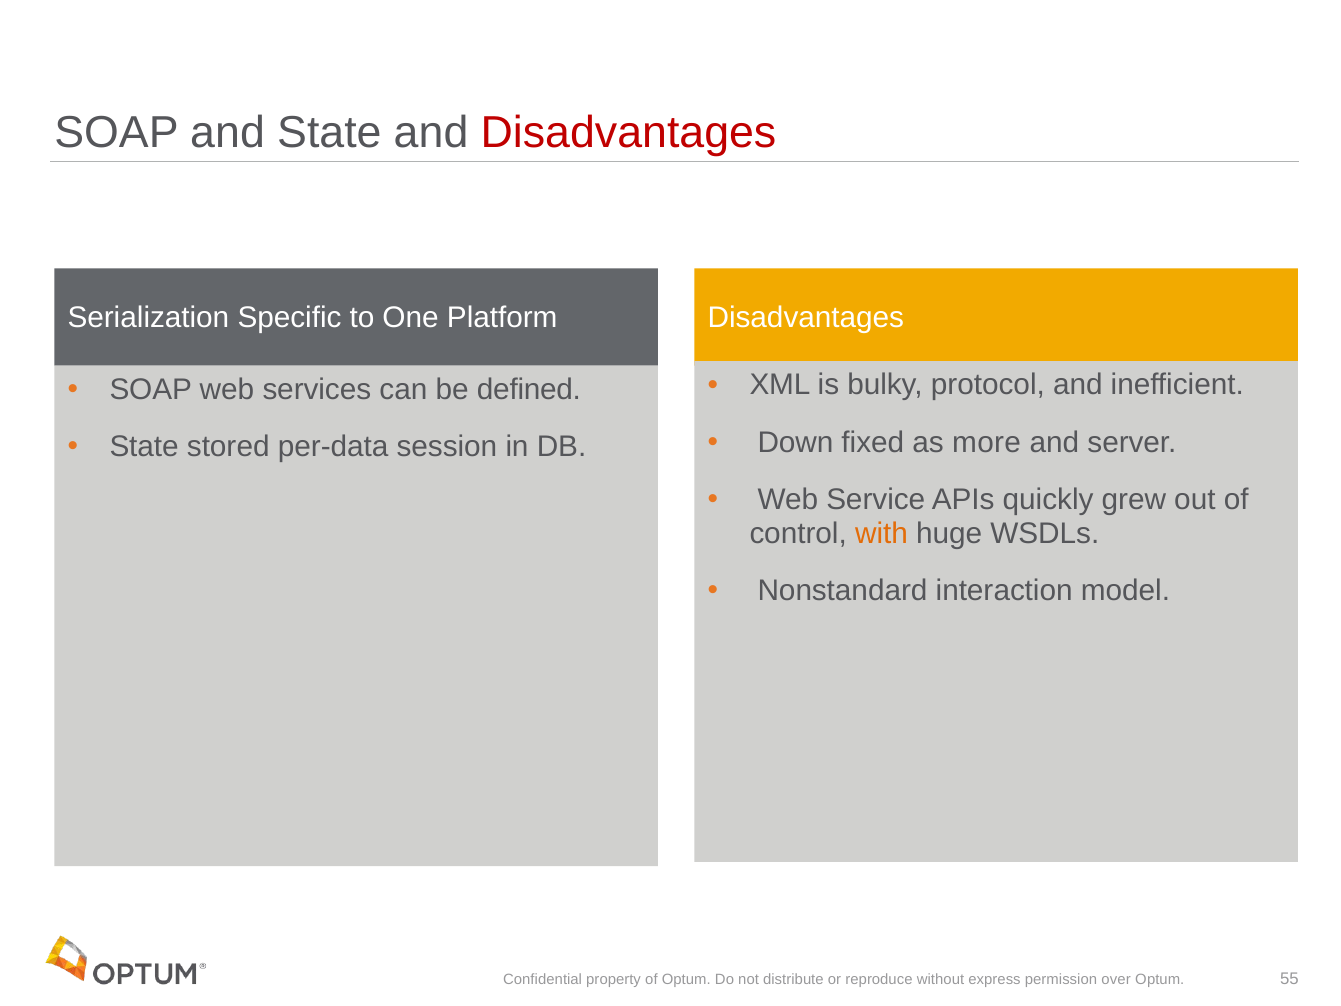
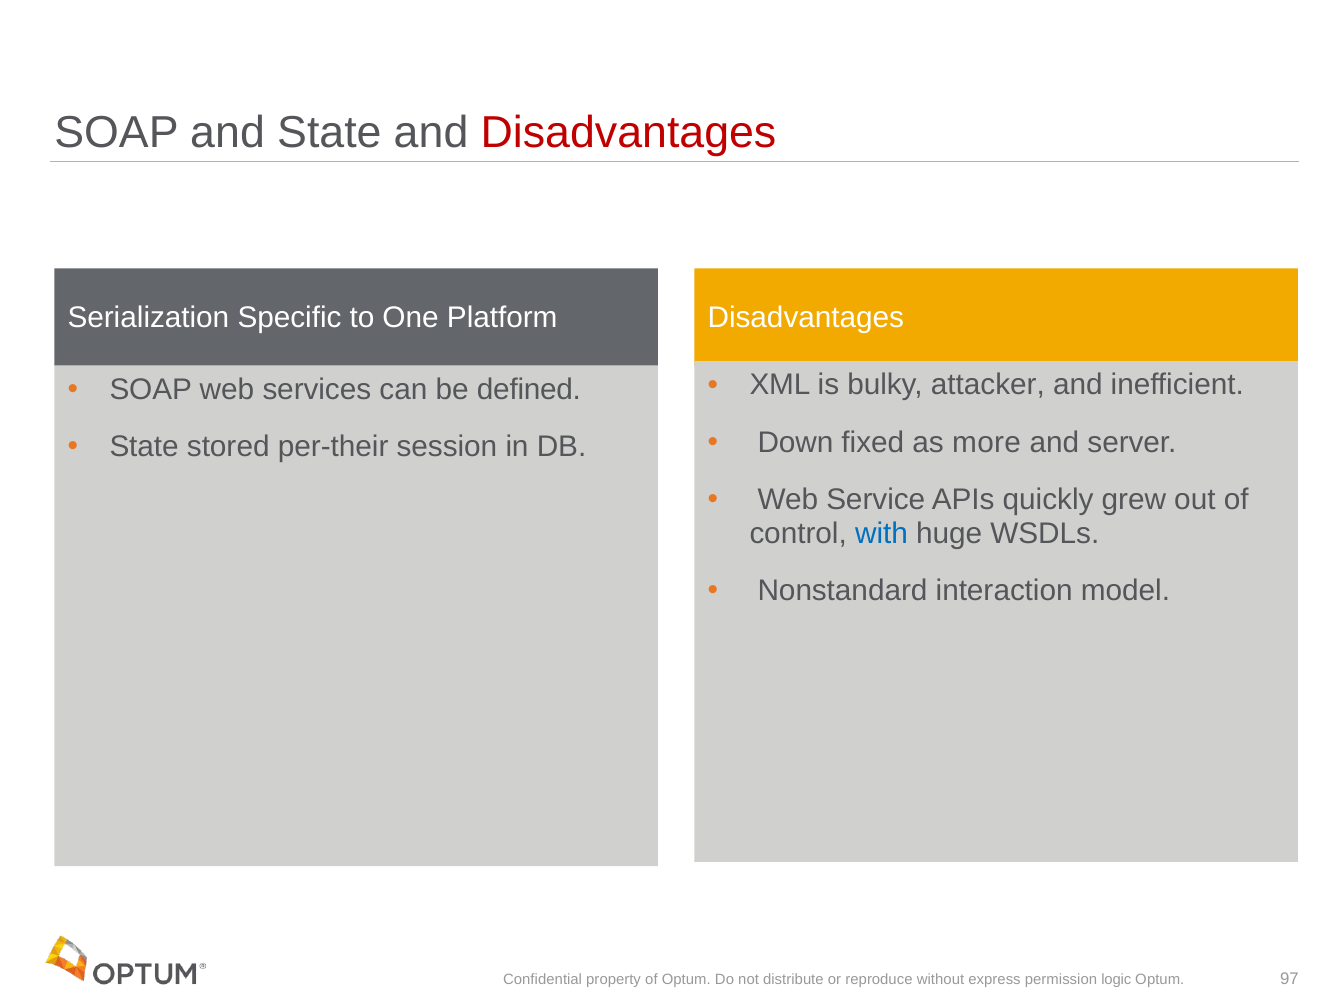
protocol: protocol -> attacker
per-data: per-data -> per-their
with colour: orange -> blue
over: over -> logic
55: 55 -> 97
